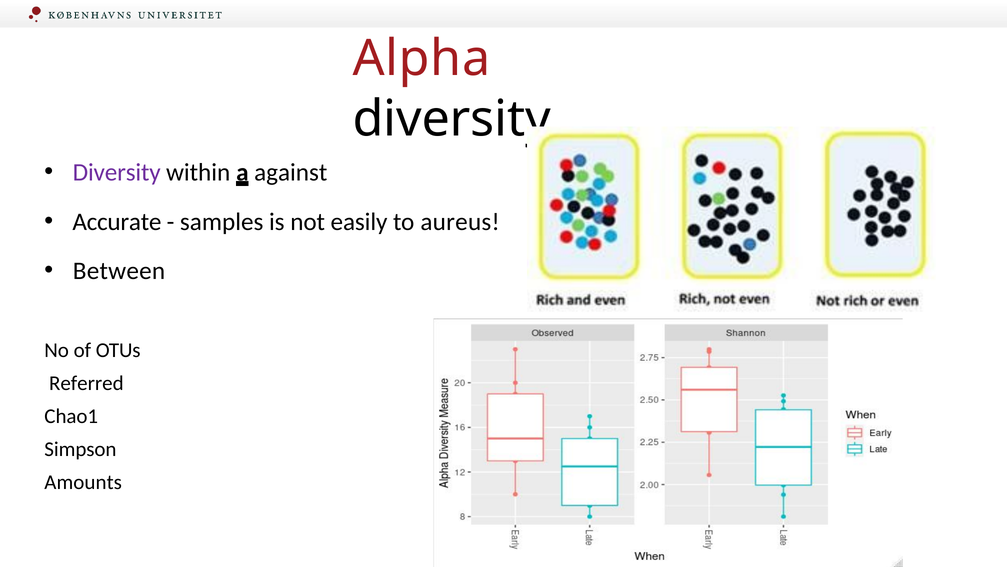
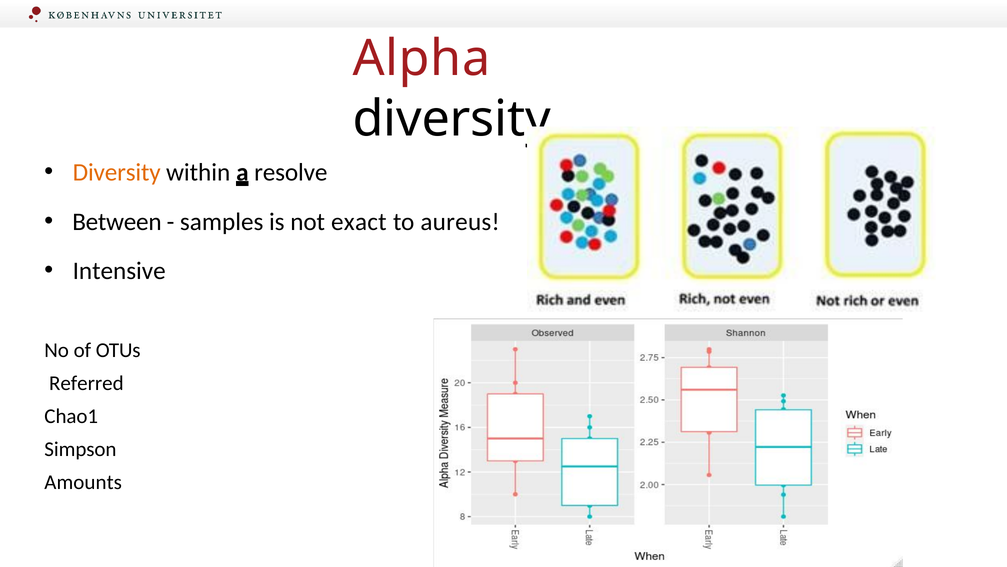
Diversity at (117, 172) colour: purple -> orange
against: against -> resolve
Accurate: Accurate -> Between
easily: easily -> exact
Between: Between -> Intensive
